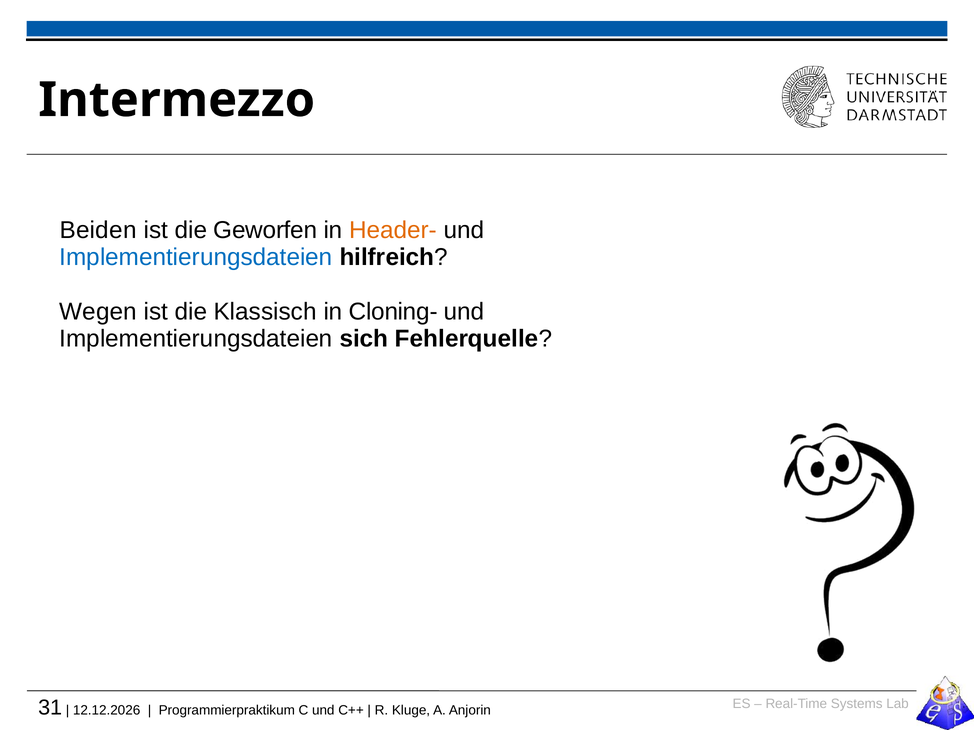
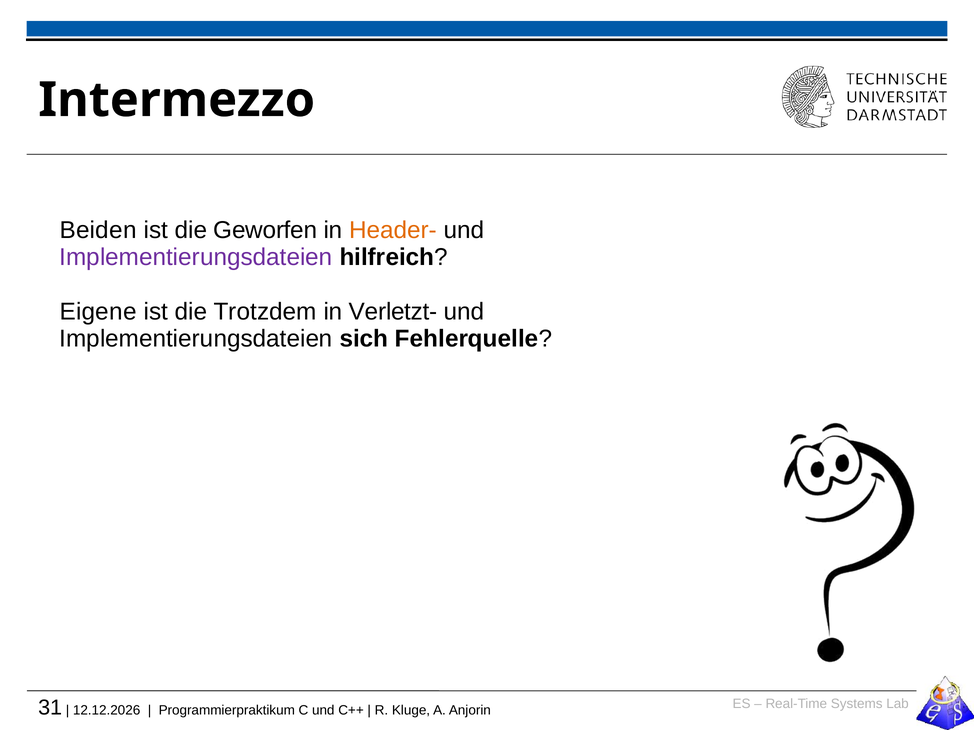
Implementierungsdateien at (196, 257) colour: blue -> purple
Wegen: Wegen -> Eigene
Klassisch: Klassisch -> Trotzdem
Cloning-: Cloning- -> Verletzt-
